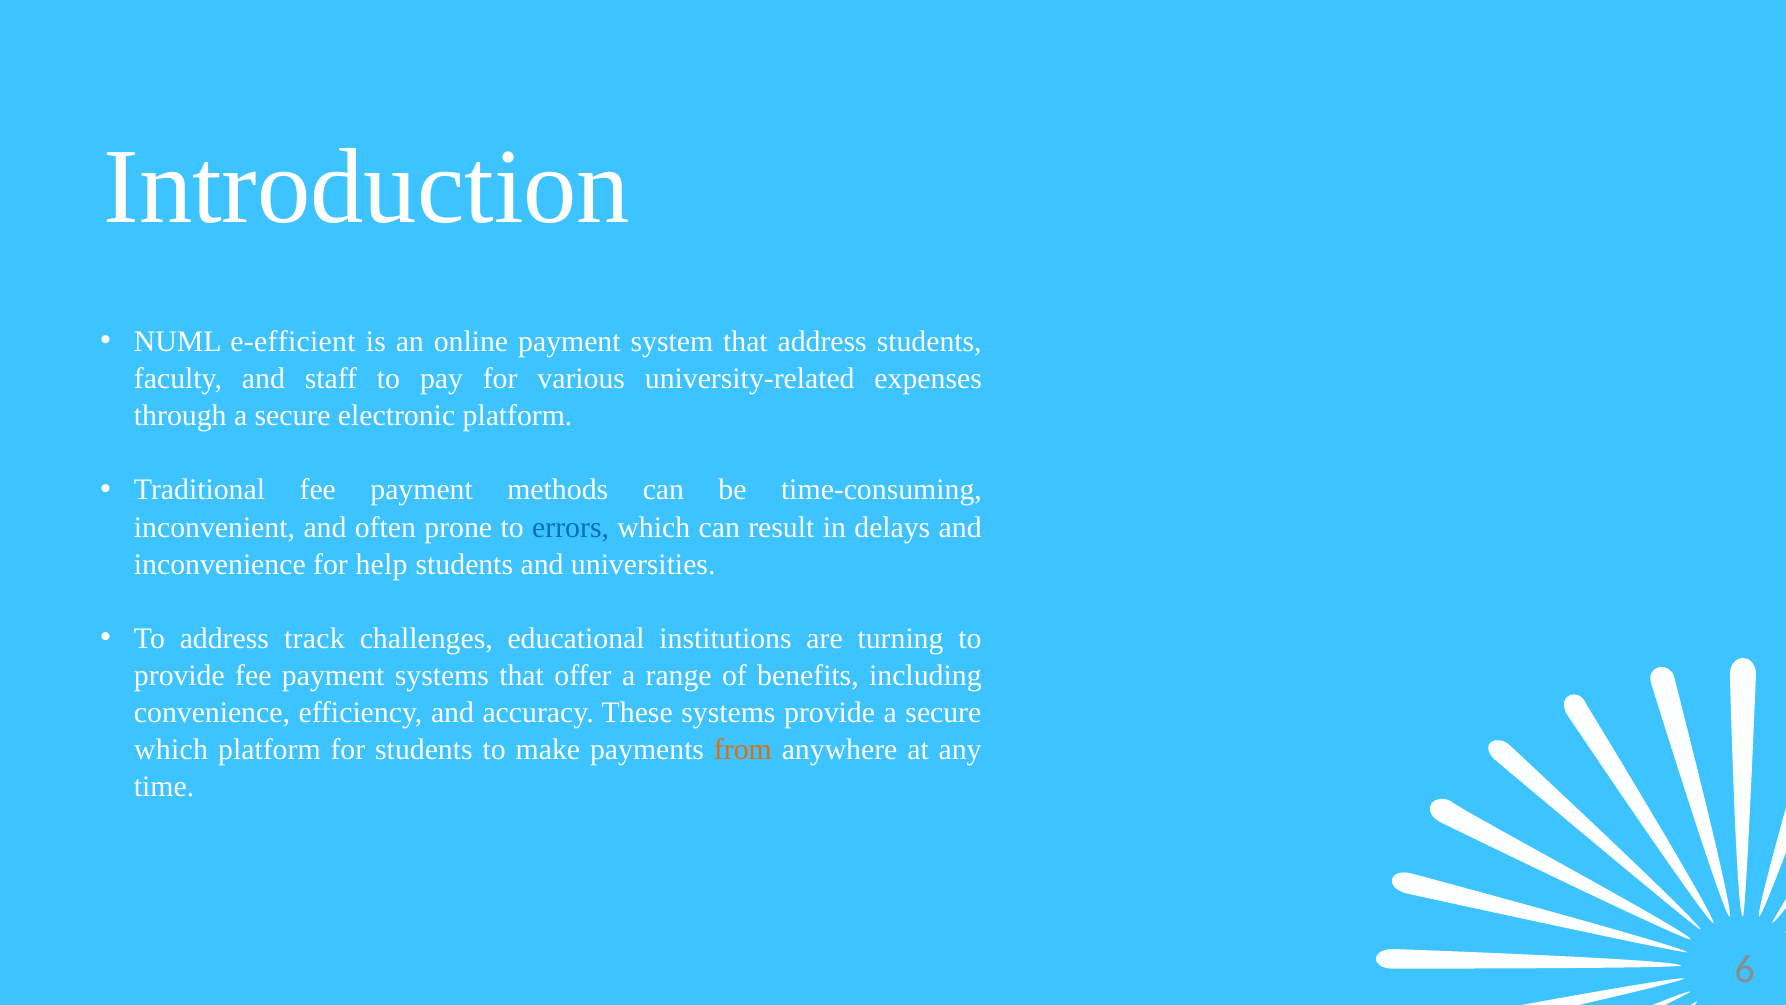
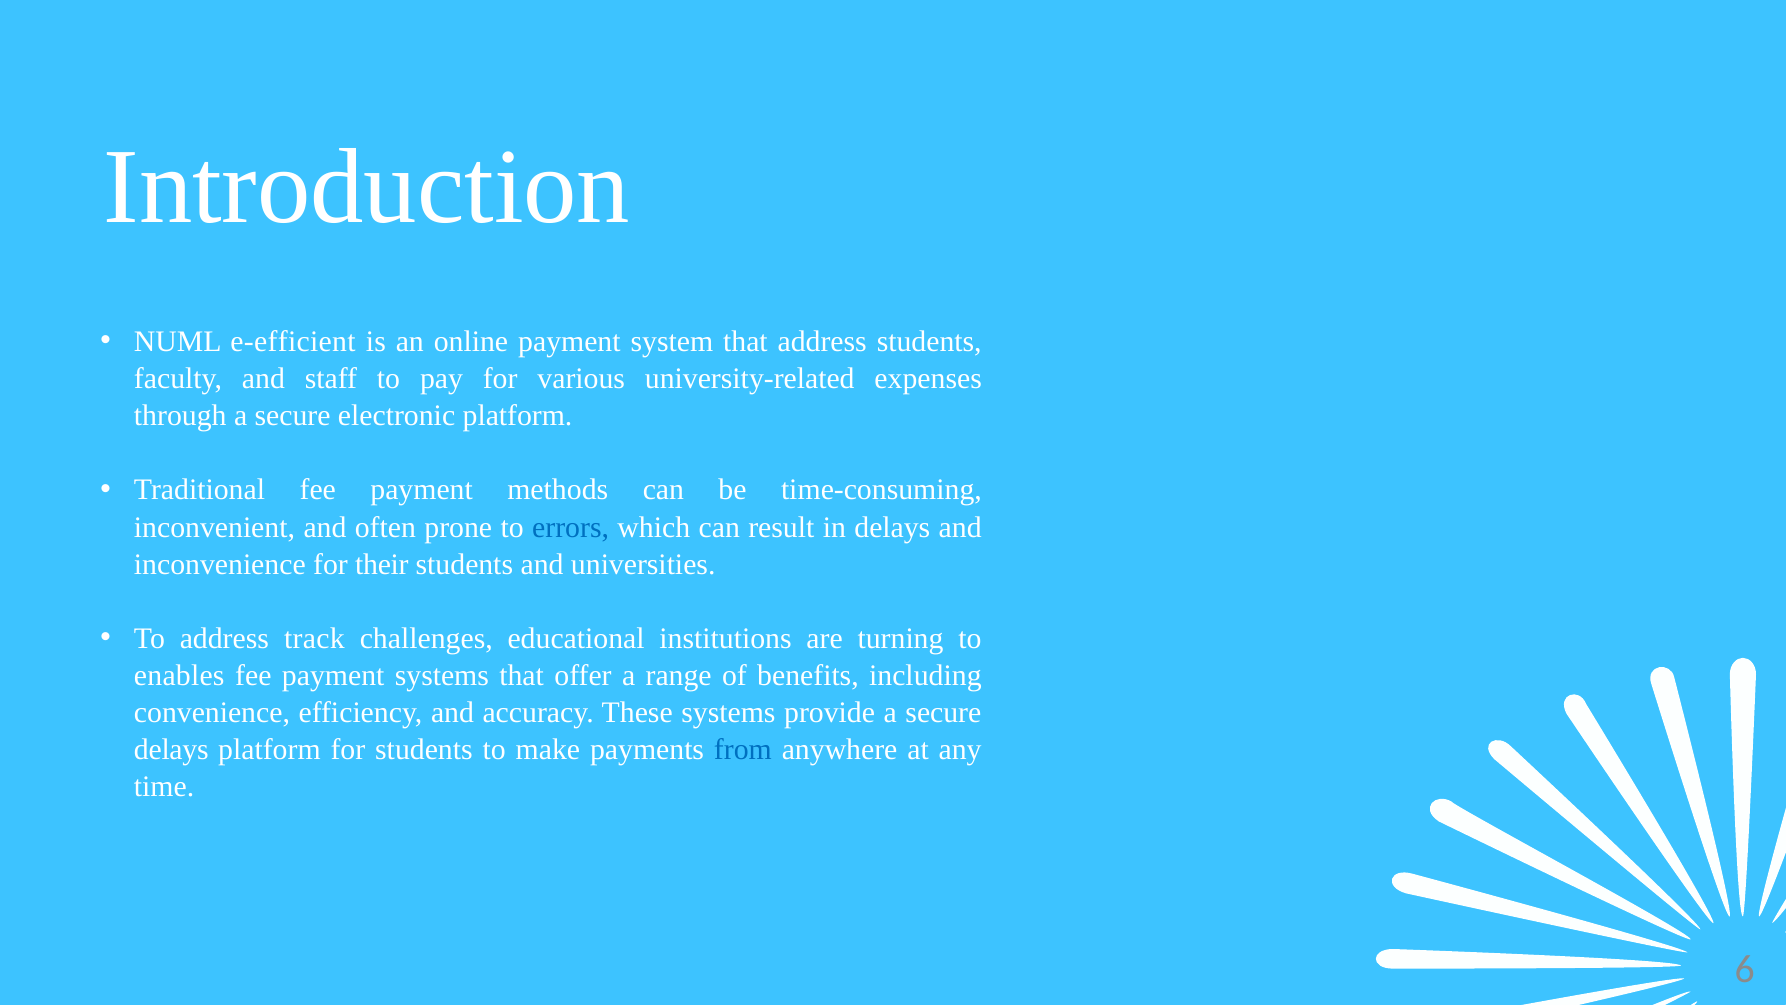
help: help -> their
provide at (179, 675): provide -> enables
which at (171, 750): which -> delays
from colour: orange -> blue
